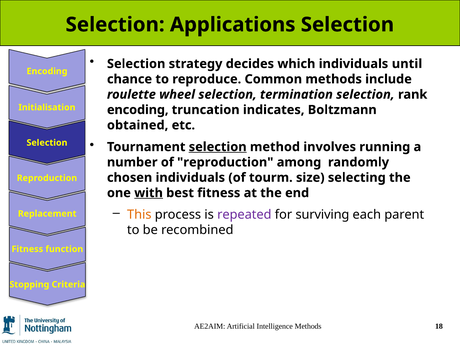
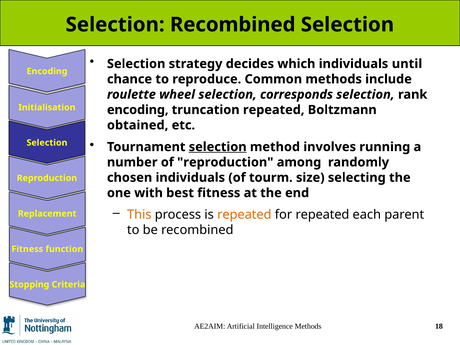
Selection Applications: Applications -> Recombined
termination: termination -> corresponds
truncation indicates: indicates -> repeated
with underline: present -> none
repeated at (244, 215) colour: purple -> orange
for surviving: surviving -> repeated
